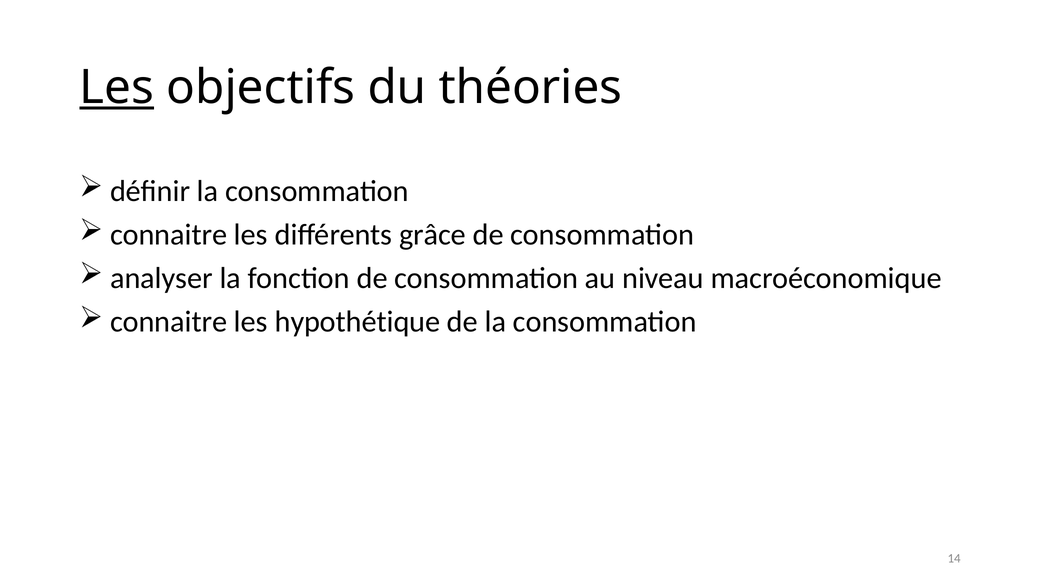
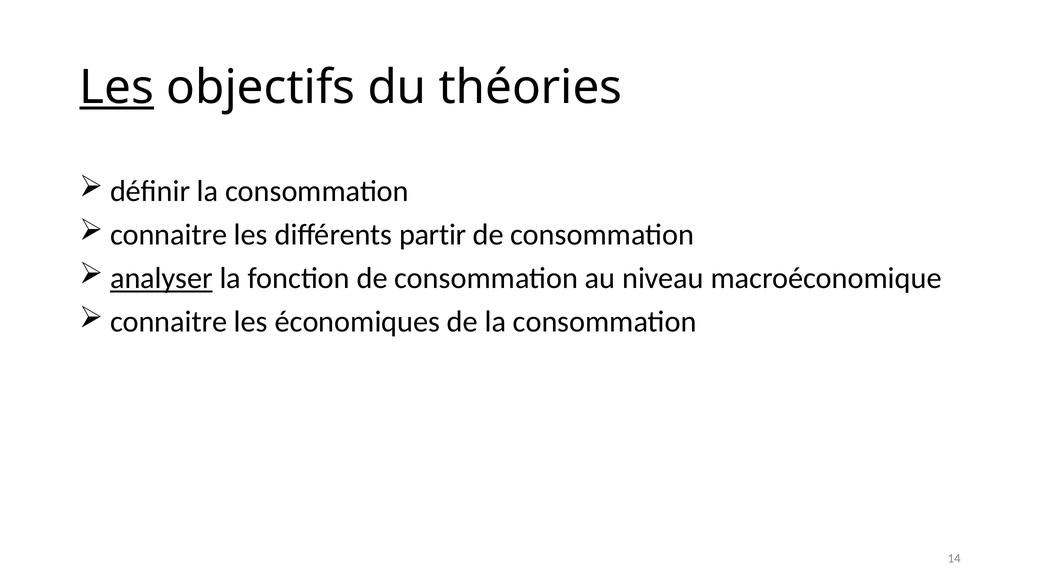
grâce: grâce -> partir
analyser underline: none -> present
hypothétique: hypothétique -> économiques
